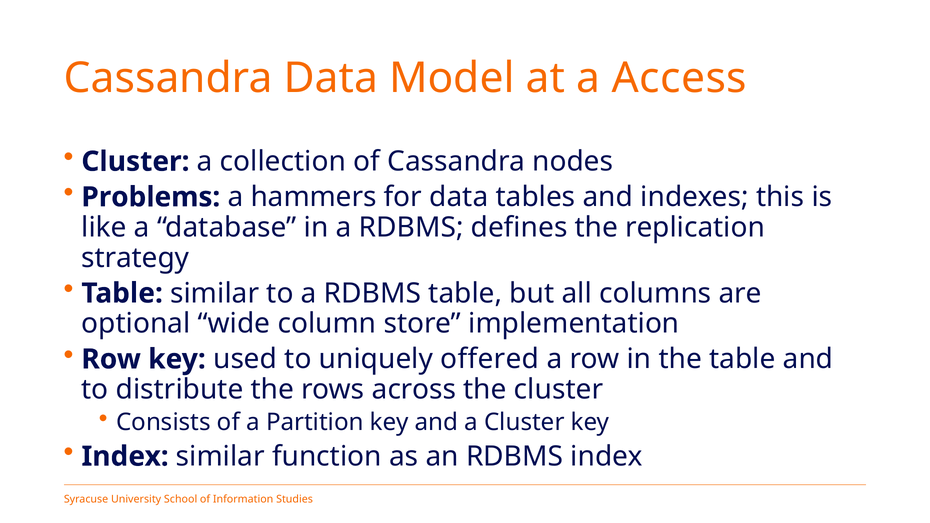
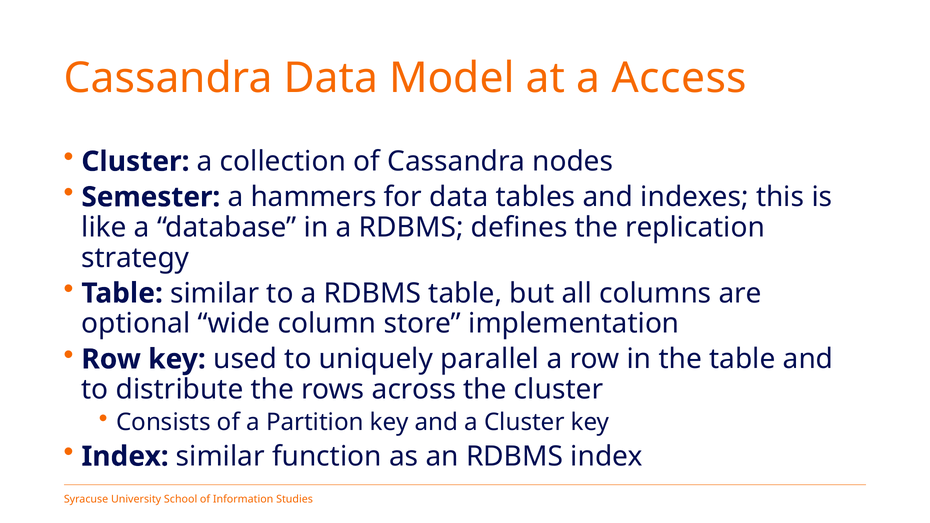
Problems: Problems -> Semester
offered: offered -> parallel
